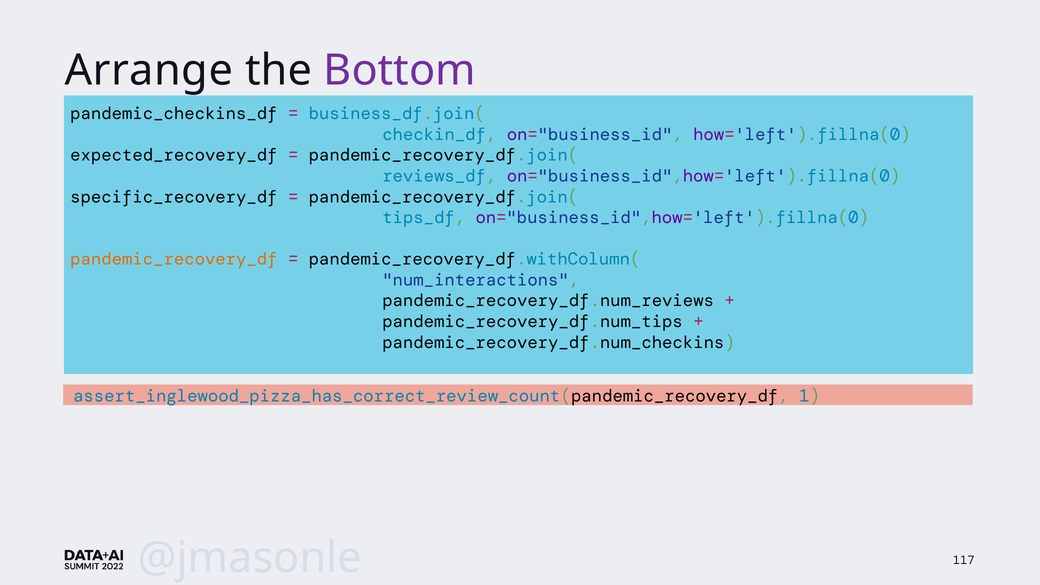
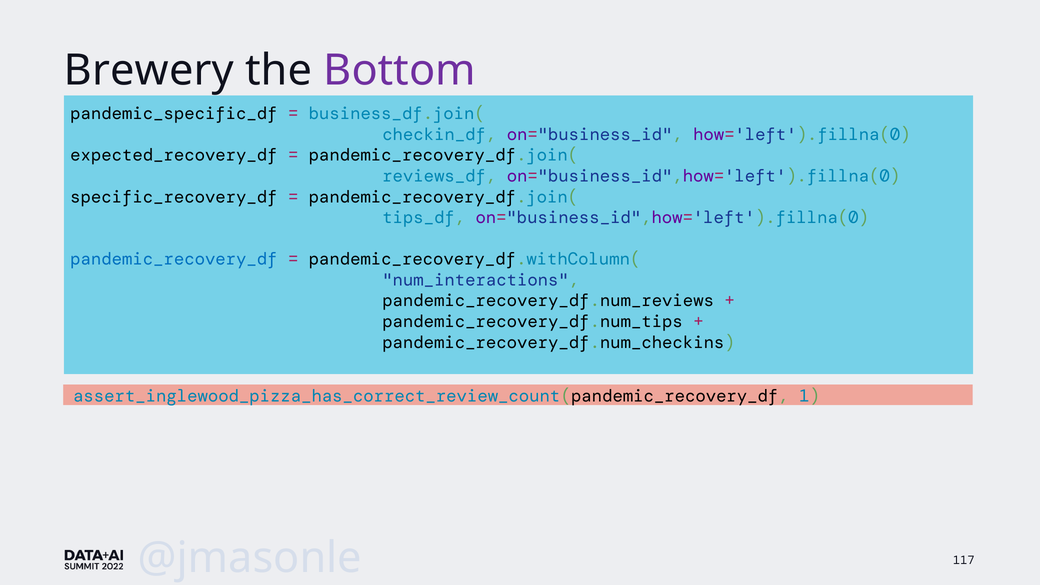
Arrange: Arrange -> Brewery
pandemic_checkins_df: pandemic_checkins_df -> pandemic_specific_df
pandemic_recovery_df colour: orange -> blue
